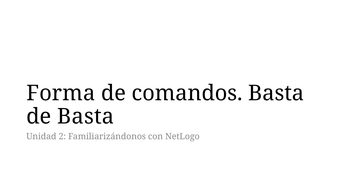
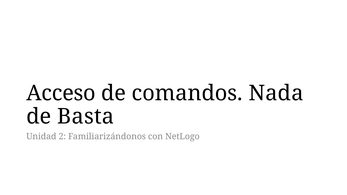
Forma: Forma -> Acceso
comandos Basta: Basta -> Nada
